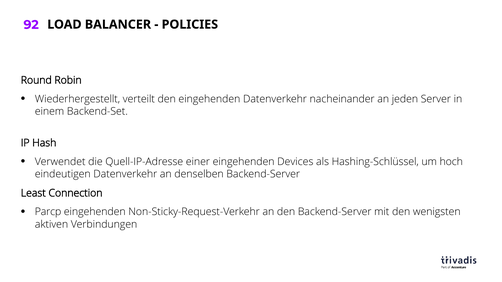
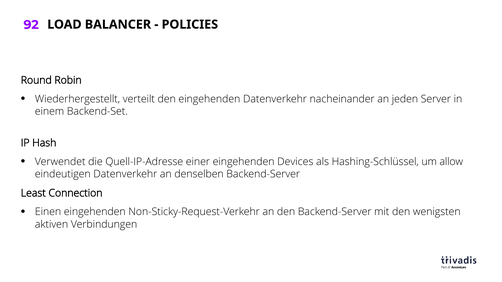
hoch: hoch -> allow
Parcp: Parcp -> Einen
